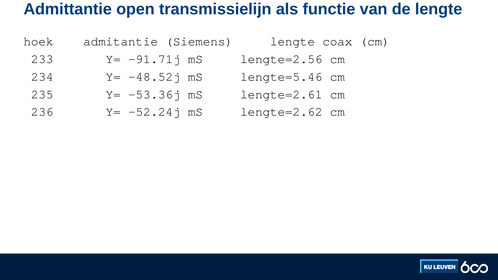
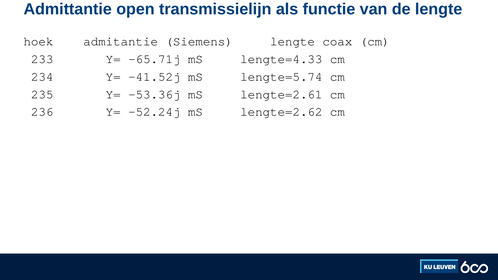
-91.71j: -91.71j -> -65.71j
lengte=2.56: lengte=2.56 -> lengte=4.33
-48.52j: -48.52j -> -41.52j
lengte=5.46: lengte=5.46 -> lengte=5.74
